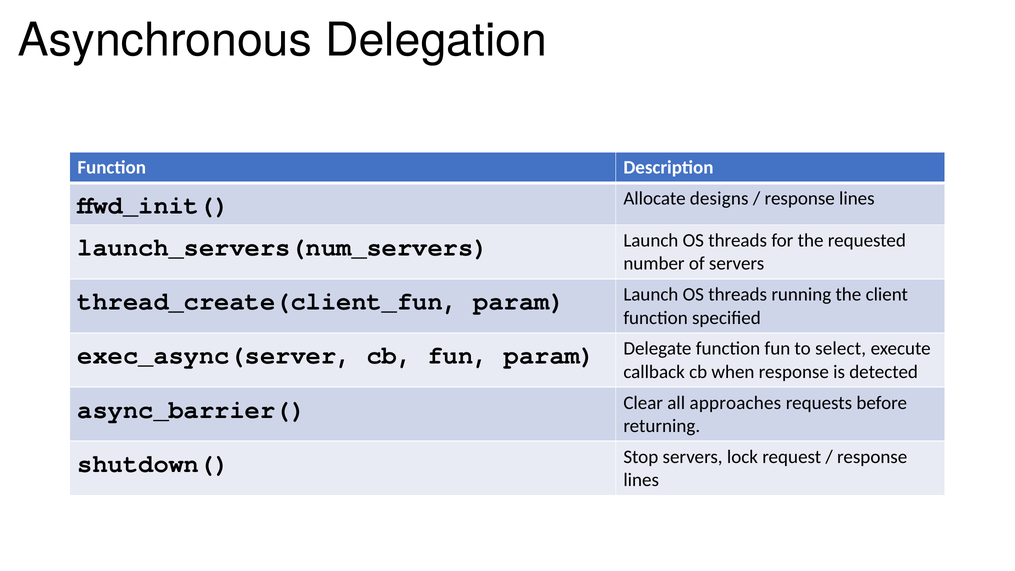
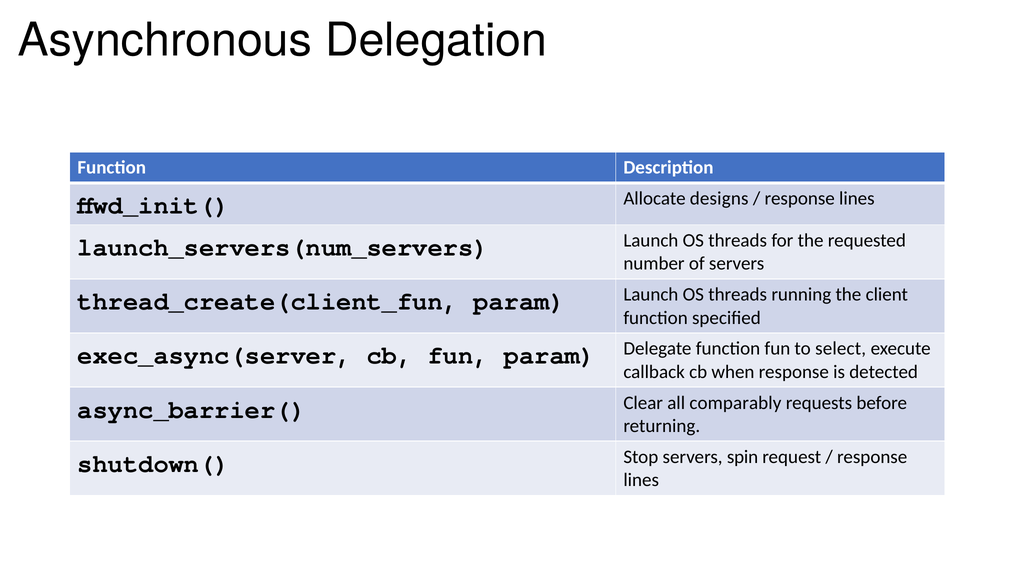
approaches: approaches -> comparably
lock: lock -> spin
